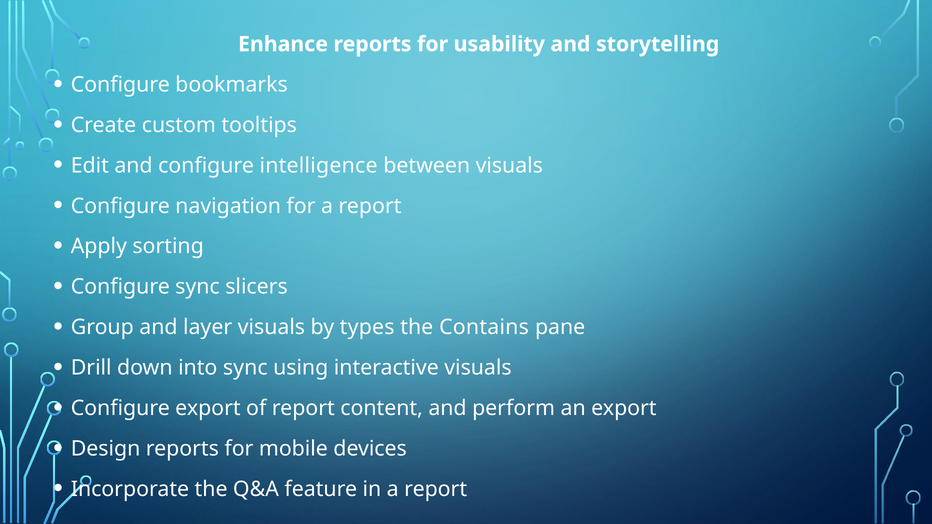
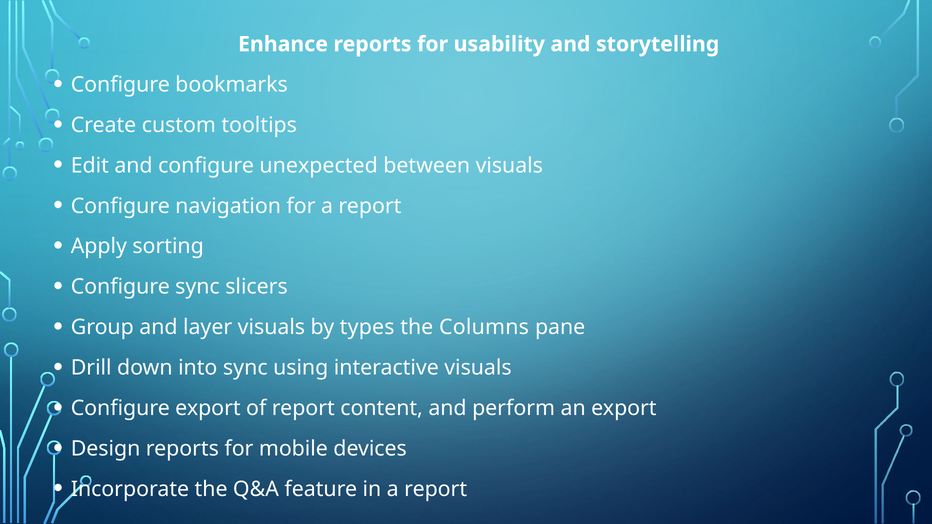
intelligence: intelligence -> unexpected
Contains: Contains -> Columns
